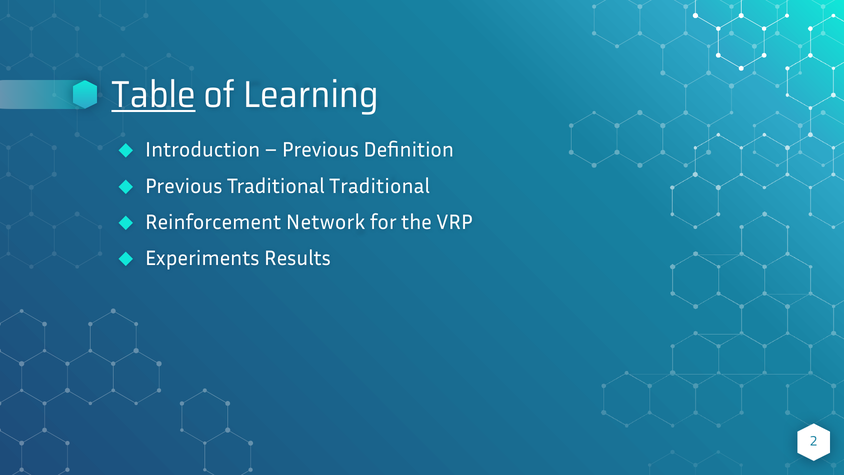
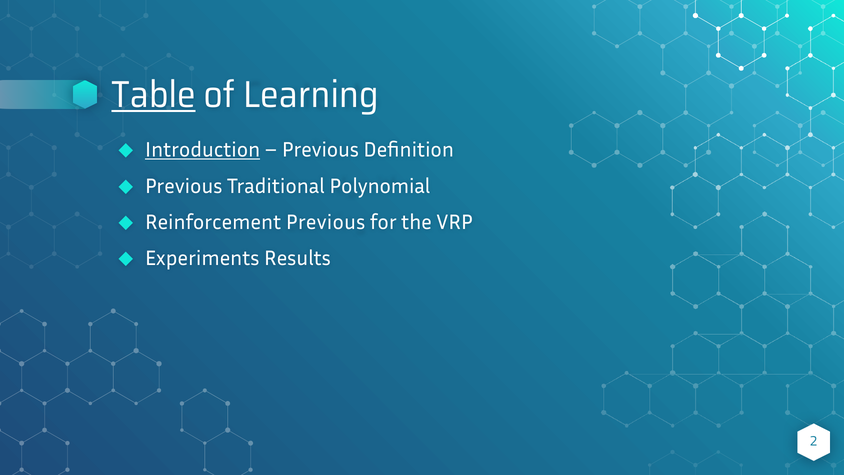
Introduction underline: none -> present
Traditional Traditional: Traditional -> Polynomial
Reinforcement Network: Network -> Previous
